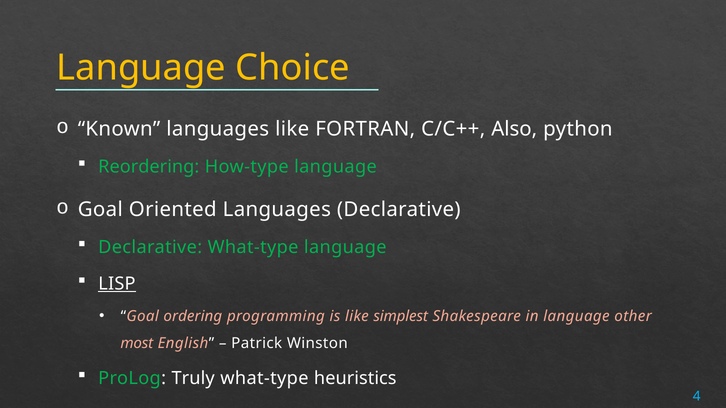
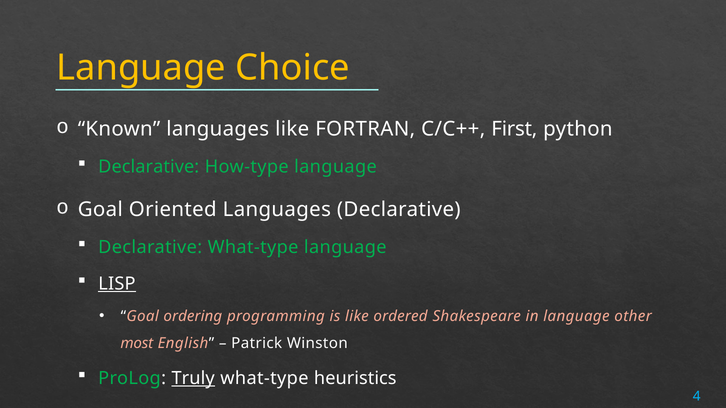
Also: Also -> First
Reordering at (149, 167): Reordering -> Declarative
simplest: simplest -> ordered
Truly underline: none -> present
